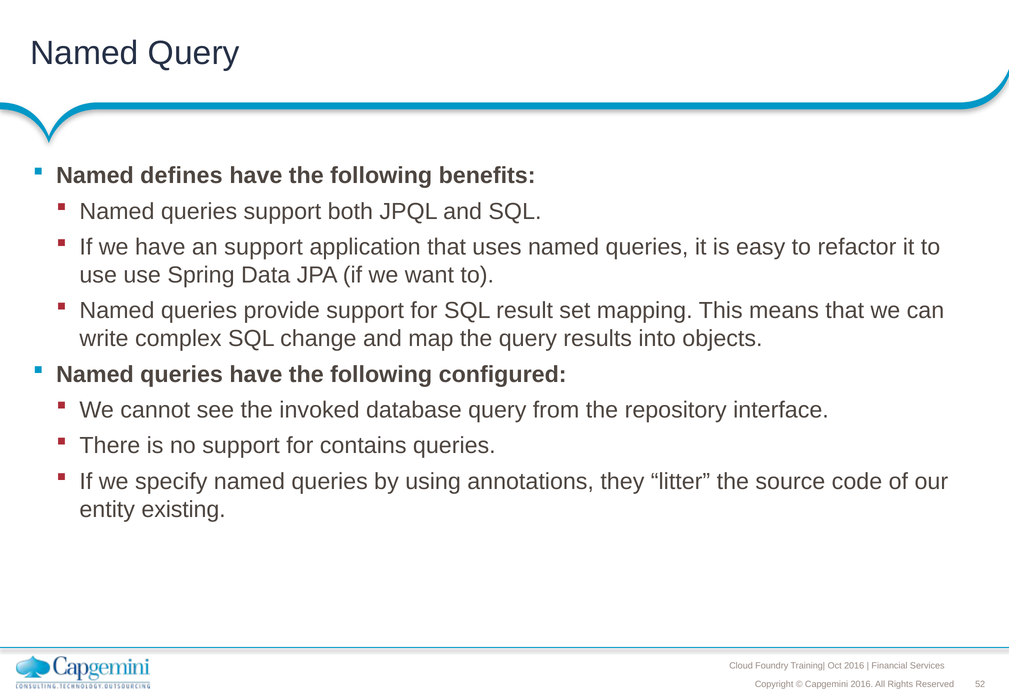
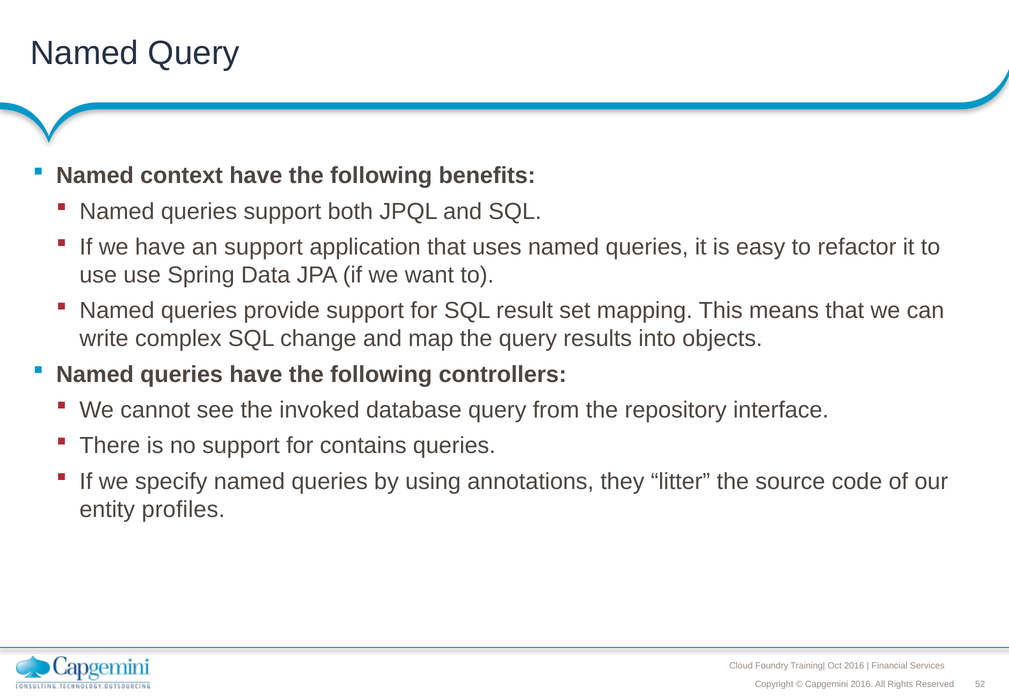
defines: defines -> context
configured: configured -> controllers
existing: existing -> profiles
